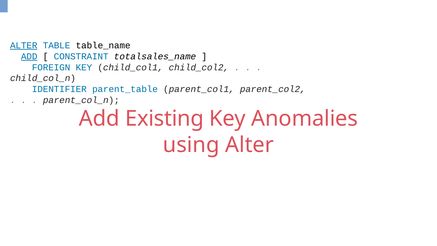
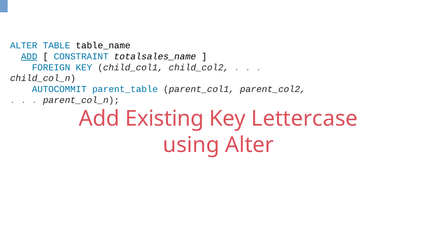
ALTER at (24, 45) underline: present -> none
IDENTIFIER: IDENTIFIER -> AUTOCOMMIT
Anomalies: Anomalies -> Lettercase
